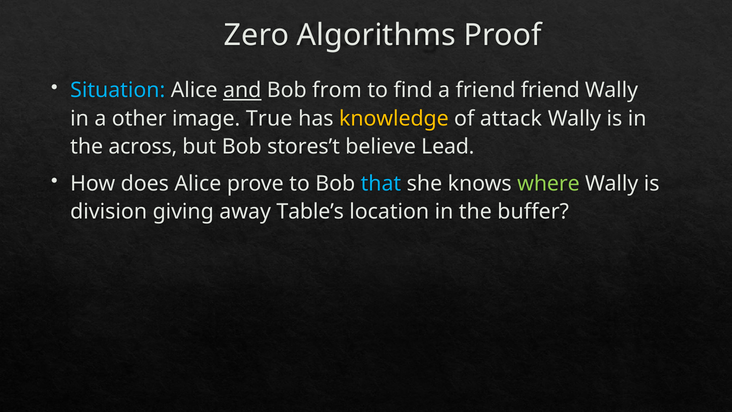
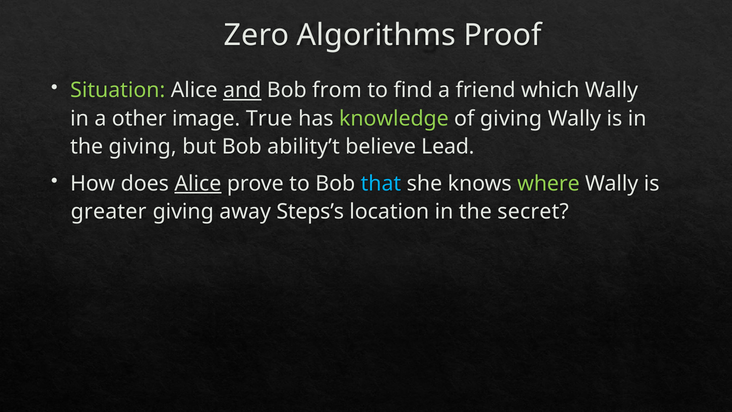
Situation colour: light blue -> light green
friend friend: friend -> which
knowledge colour: yellow -> light green
of attack: attack -> giving
the across: across -> giving
stores’t: stores’t -> ability’t
Alice at (198, 184) underline: none -> present
division: division -> greater
Table’s: Table’s -> Steps’s
buffer: buffer -> secret
